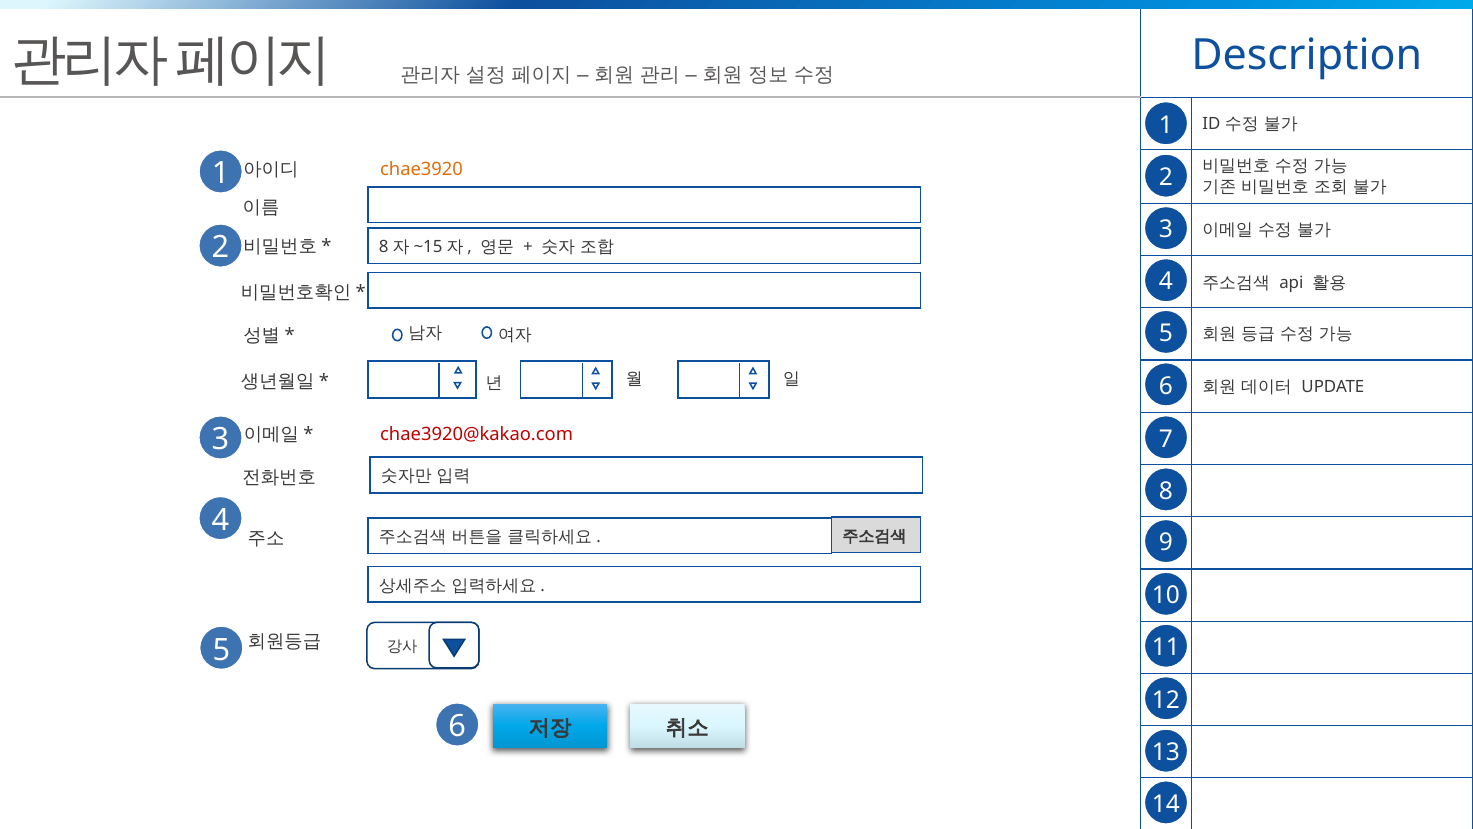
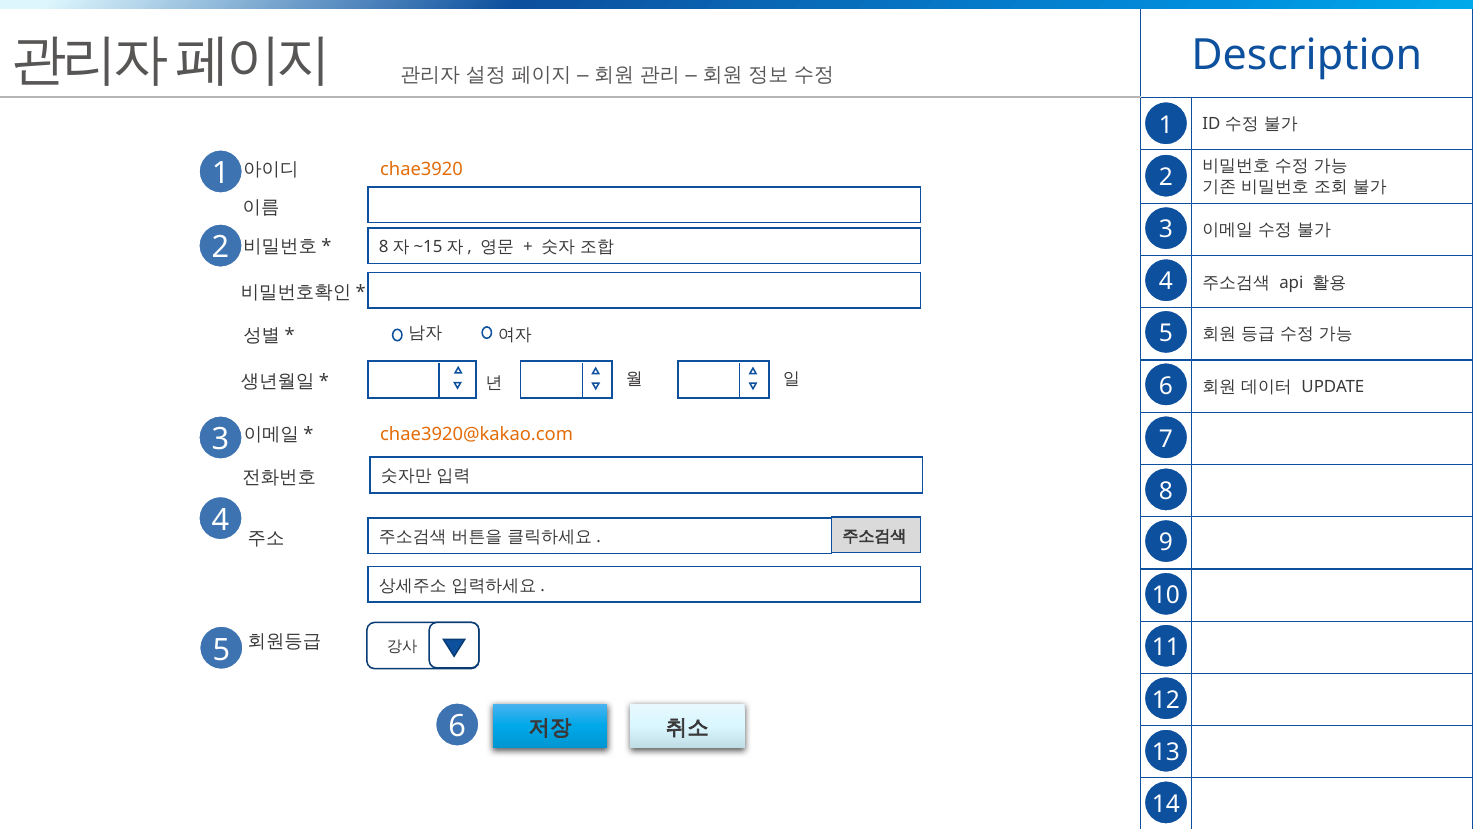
chae3920@kakao.com colour: red -> orange
